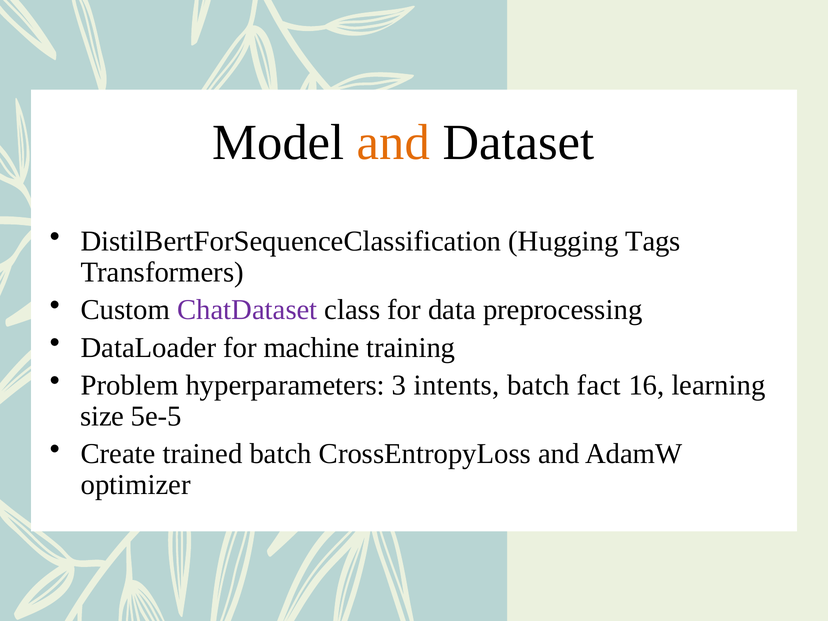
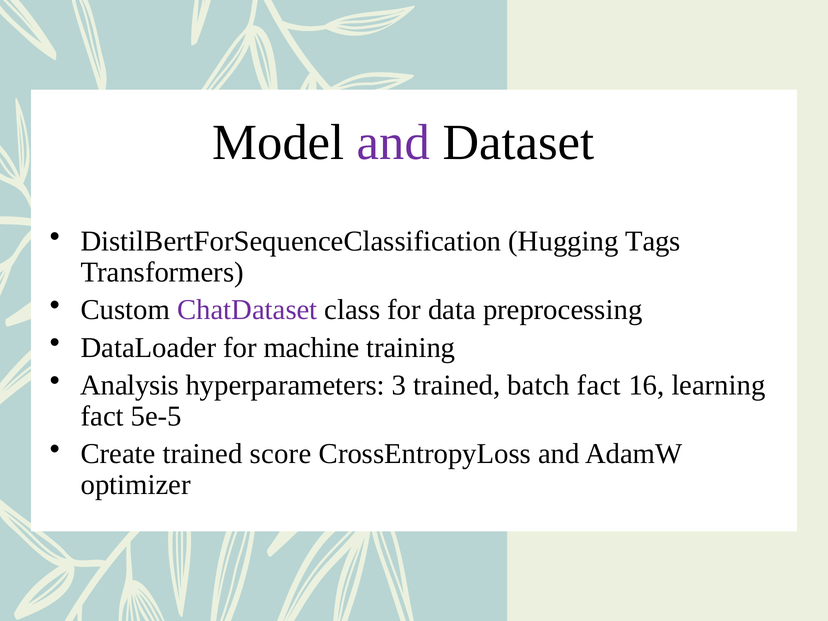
and at (394, 142) colour: orange -> purple
Problem: Problem -> Analysis
3 intents: intents -> trained
size at (102, 416): size -> fact
trained batch: batch -> score
